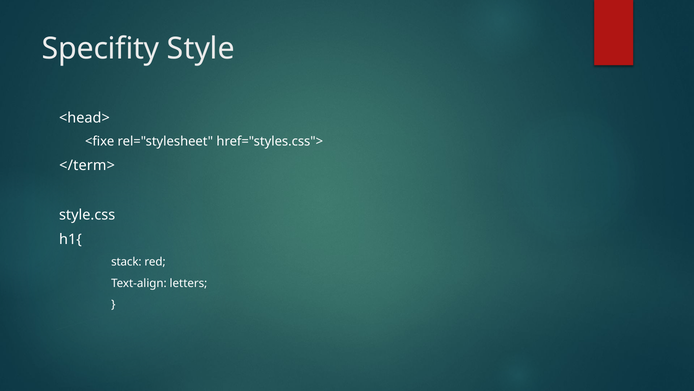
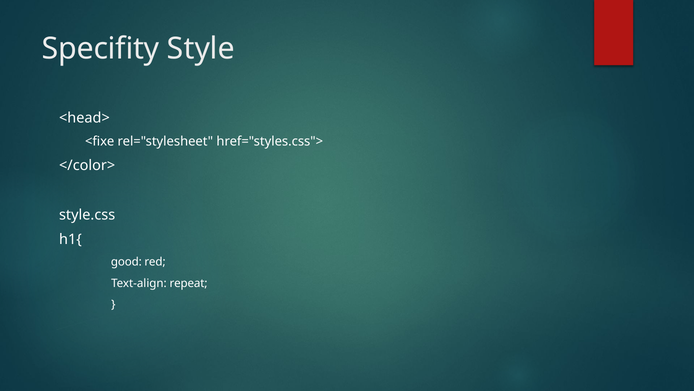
</term>: </term> -> </color>
stack: stack -> good
letters: letters -> repeat
